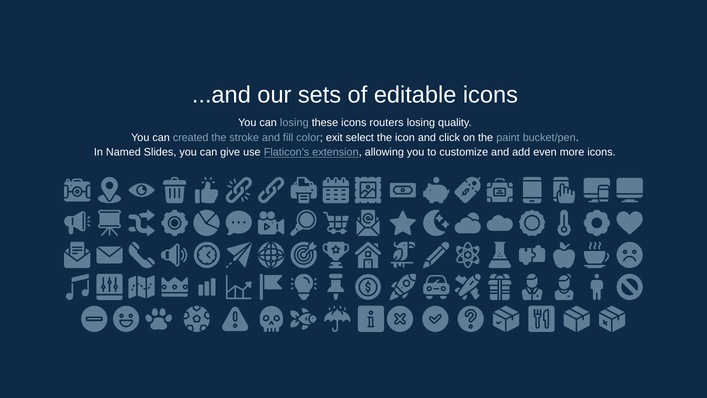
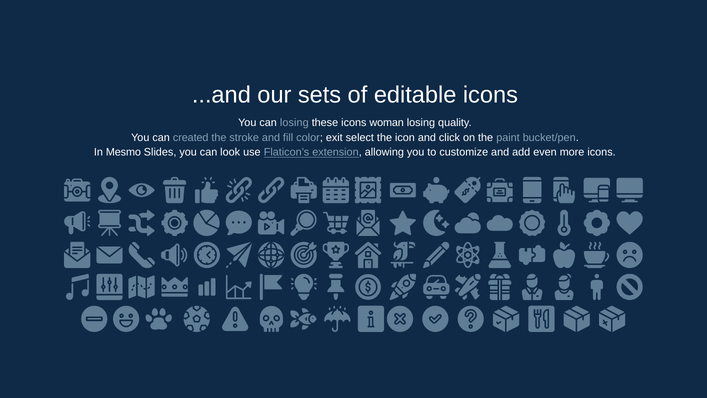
routers: routers -> woman
Named: Named -> Mesmo
give: give -> look
